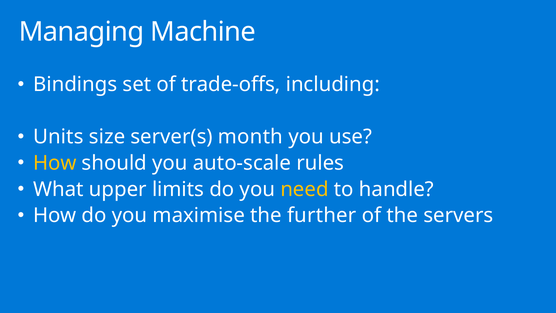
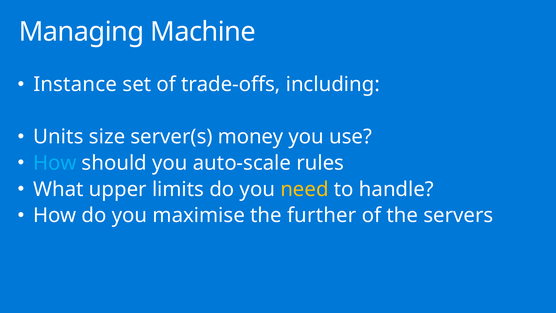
Bindings: Bindings -> Instance
month: month -> money
How at (55, 163) colour: yellow -> light blue
